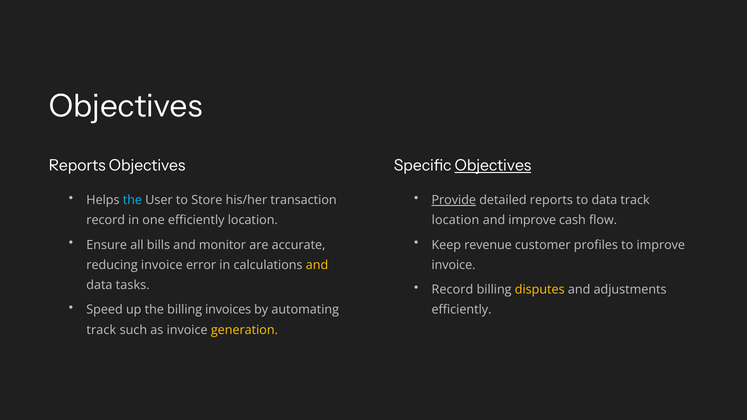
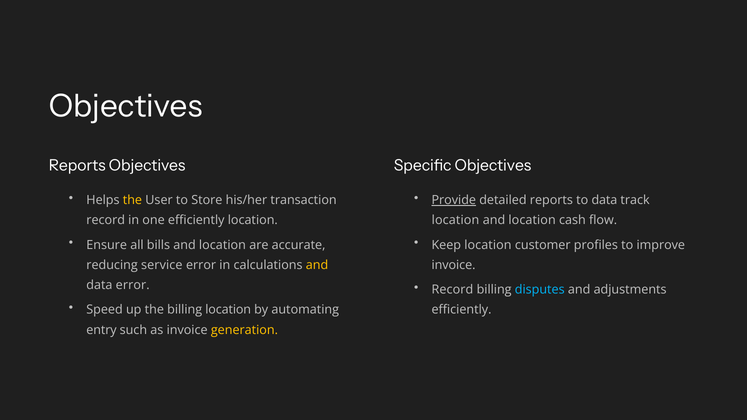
Objectives at (493, 166) underline: present -> none
the at (132, 200) colour: light blue -> yellow
improve at (532, 220): improve -> location
bills and monitor: monitor -> location
Keep revenue: revenue -> location
reducing invoice: invoice -> service
data tasks: tasks -> error
disputes colour: yellow -> light blue
billing invoices: invoices -> location
track at (101, 330): track -> entry
